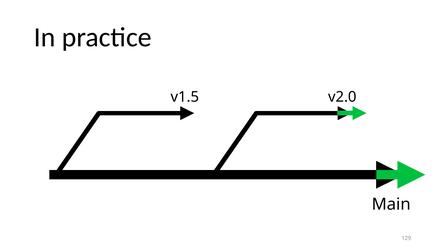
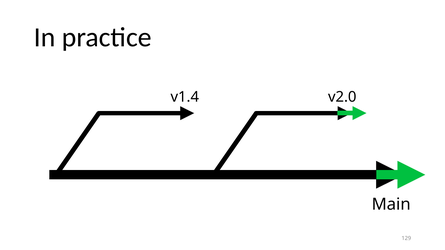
v1.5: v1.5 -> v1.4
